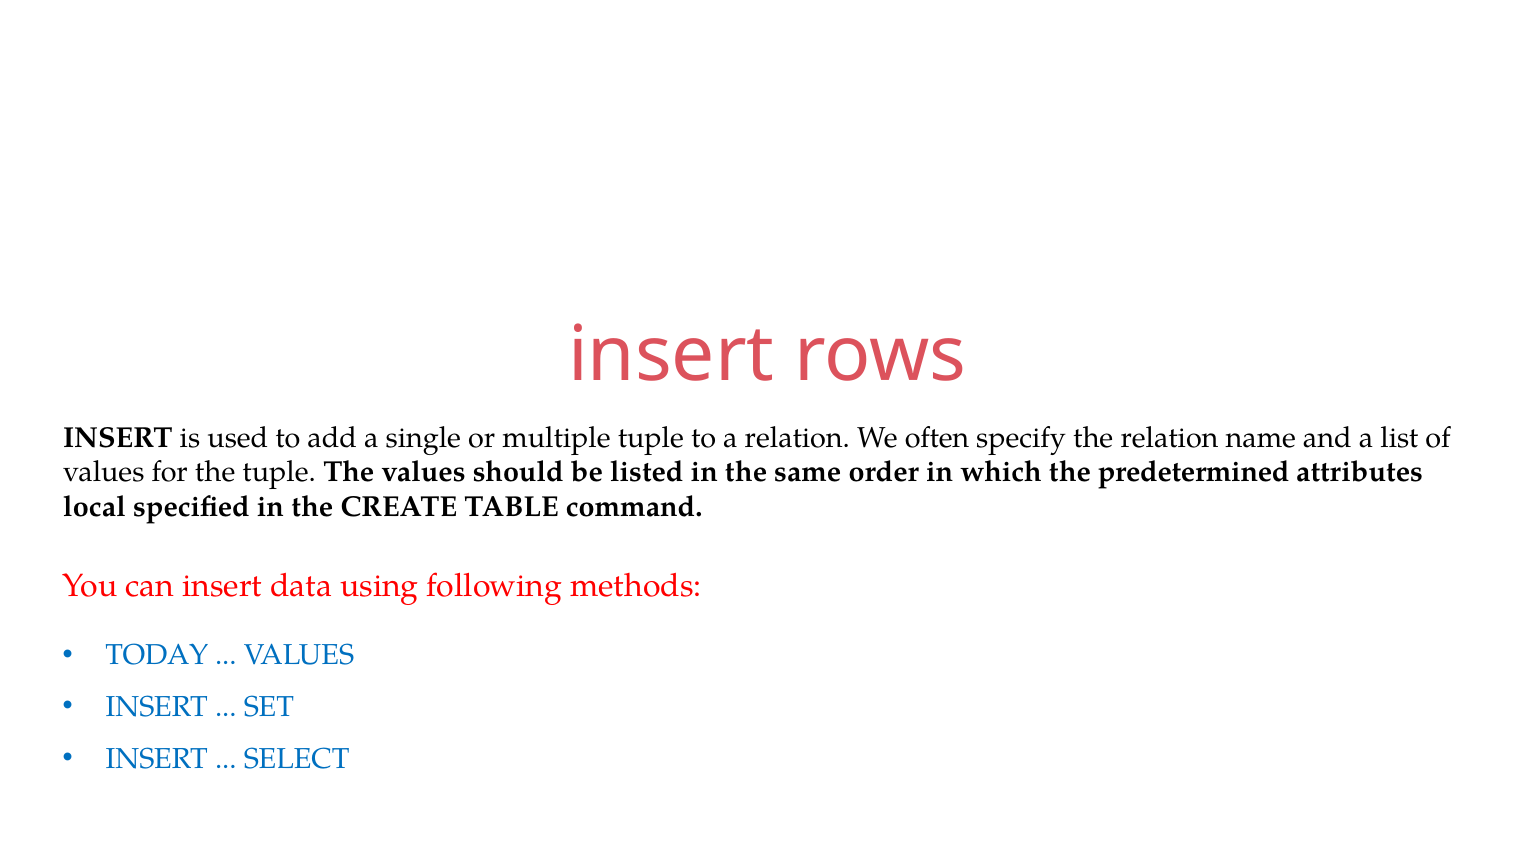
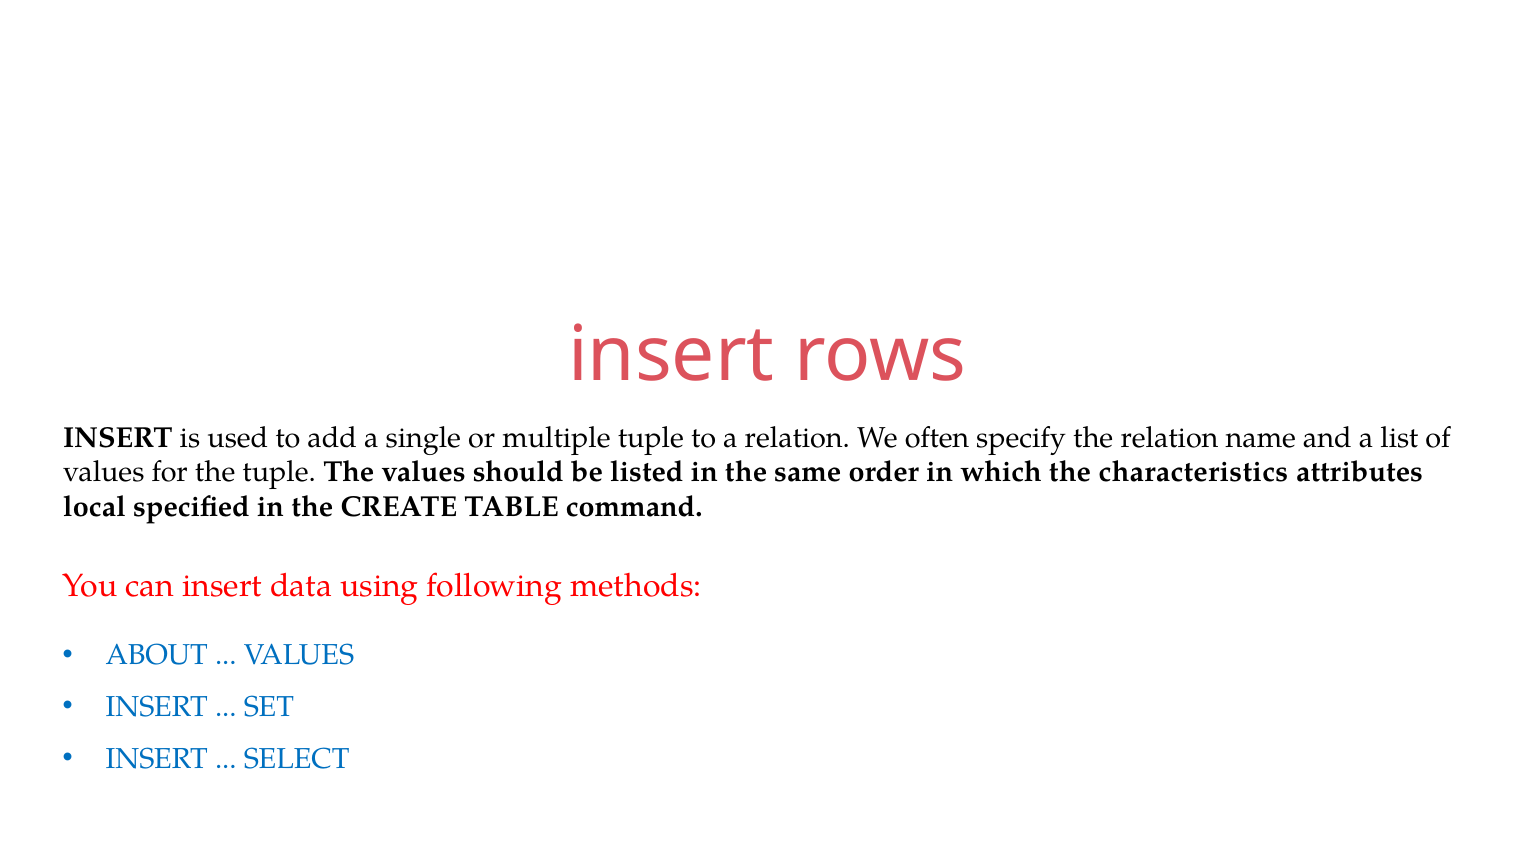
predetermined: predetermined -> characteristics
TODAY: TODAY -> ABOUT
